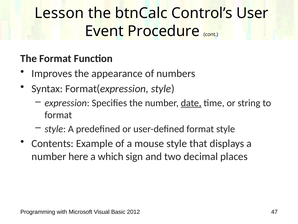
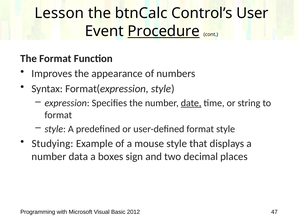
Procedure underline: none -> present
Contents: Contents -> Studying
here: here -> data
which: which -> boxes
